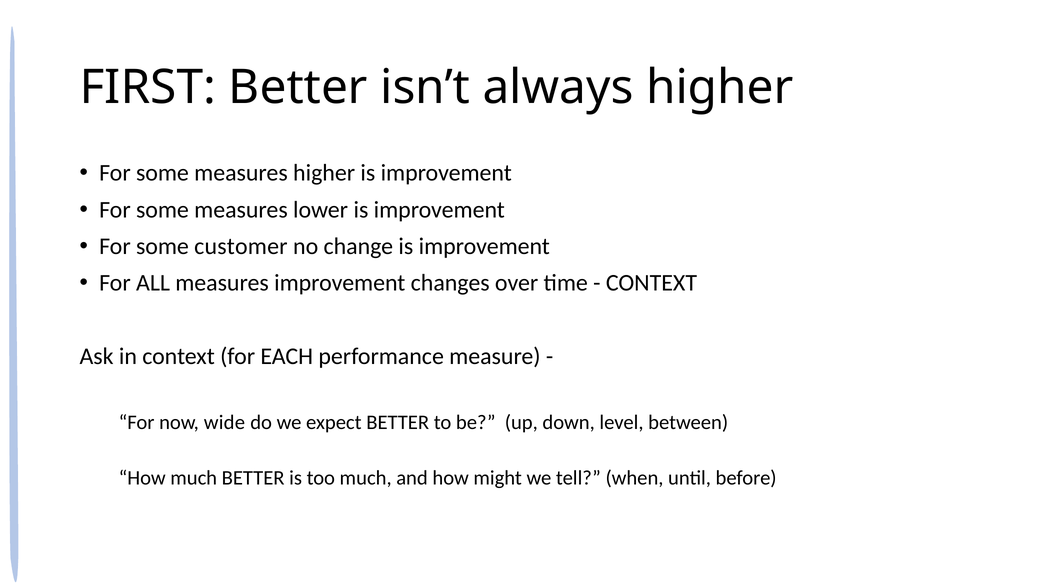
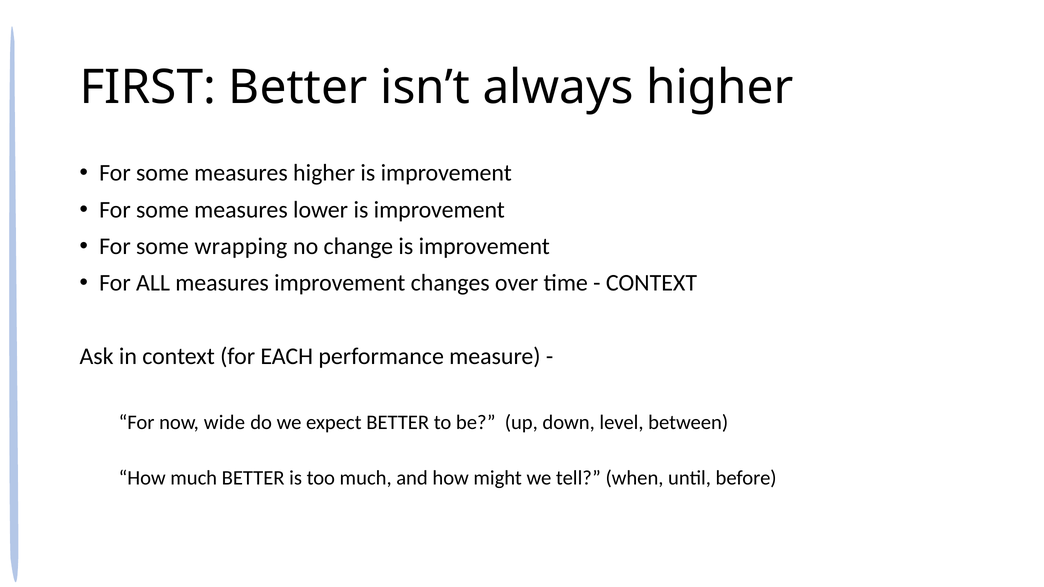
customer: customer -> wrapping
